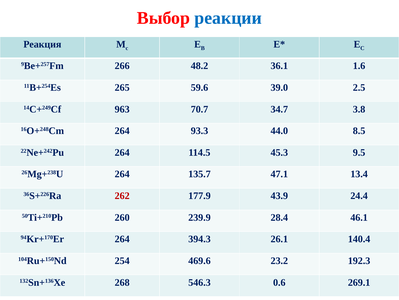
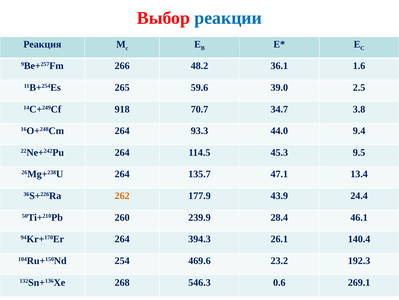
963: 963 -> 918
8.5: 8.5 -> 9.4
262 colour: red -> orange
